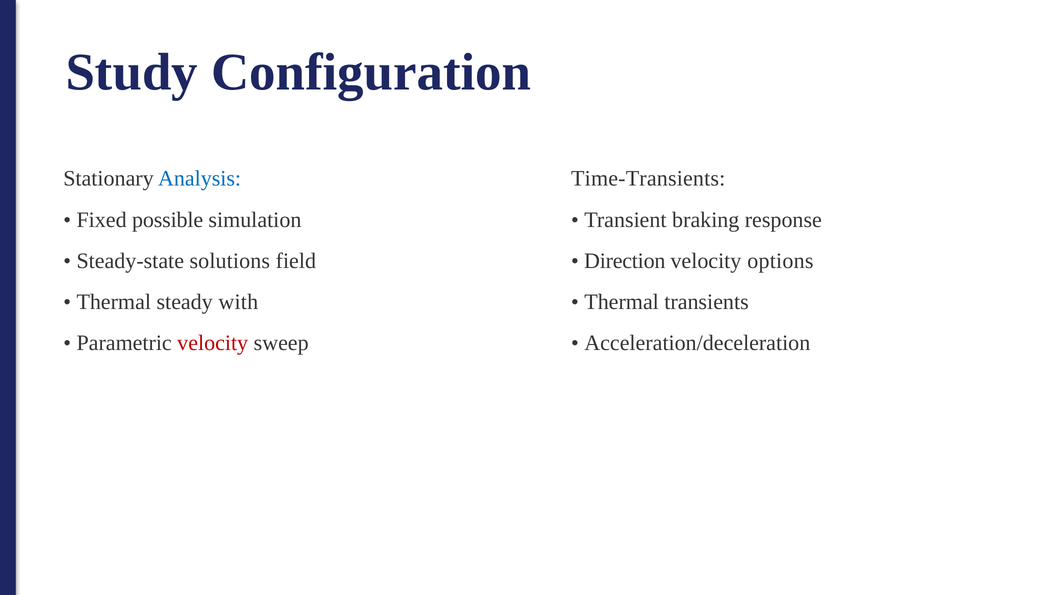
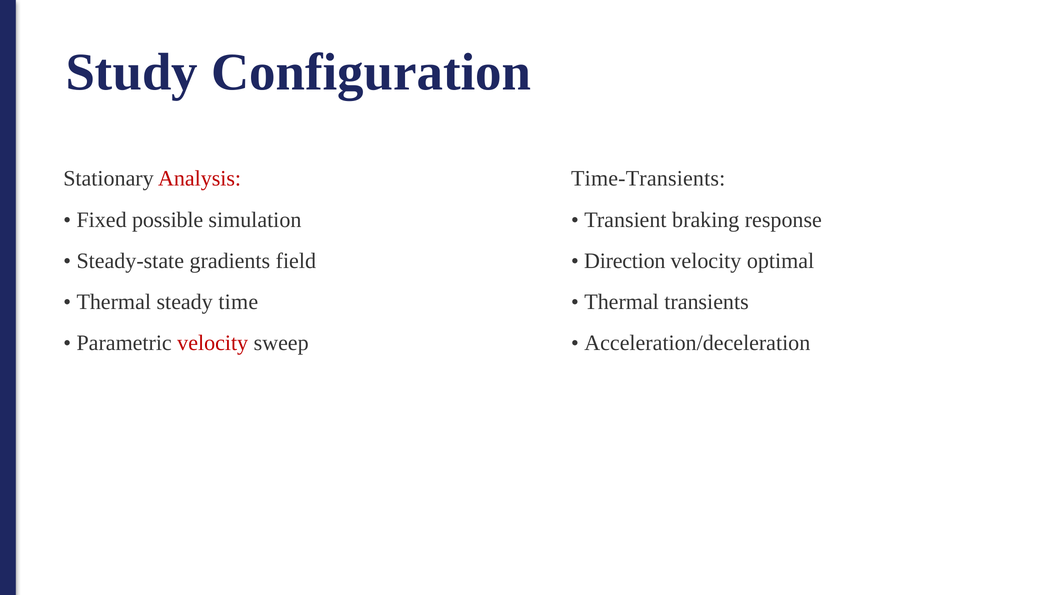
Analysis colour: blue -> red
solutions: solutions -> gradients
options: options -> optimal
with: with -> time
